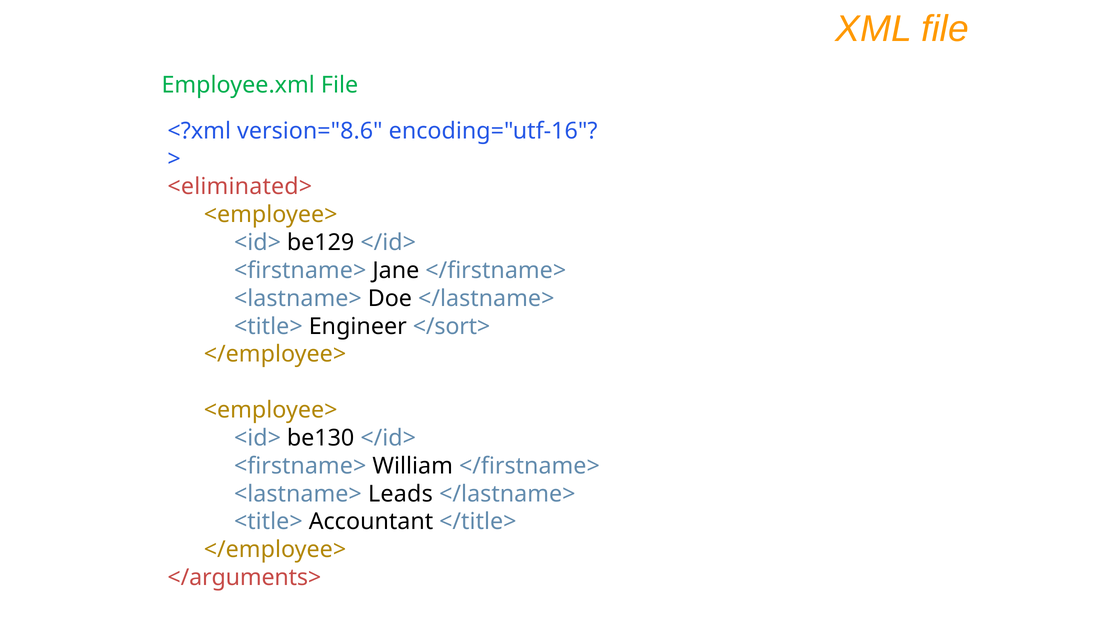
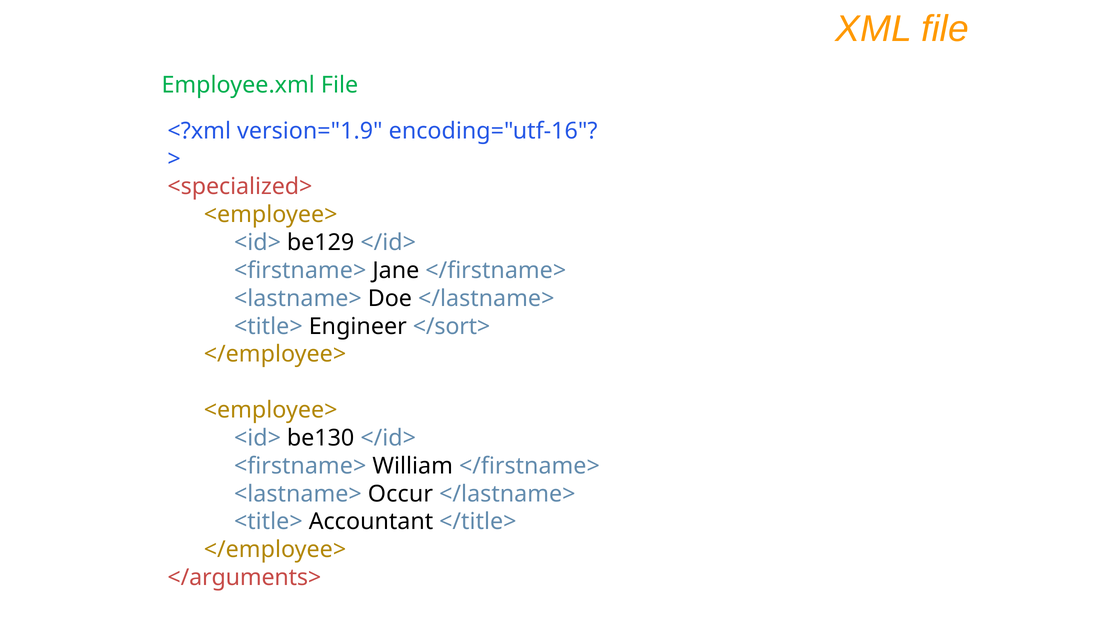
version="8.6: version="8.6 -> version="1.9
<eliminated>: <eliminated> -> <specialized>
Leads: Leads -> Occur
